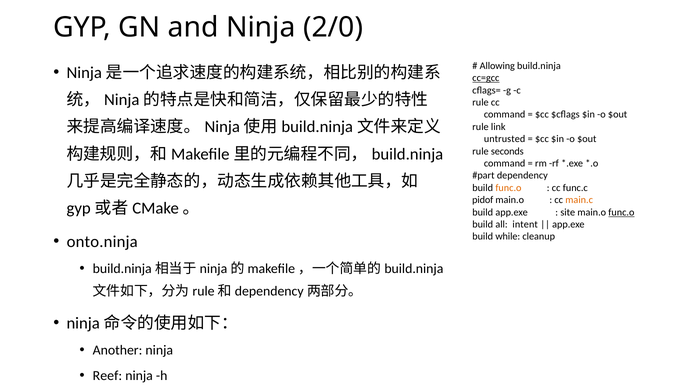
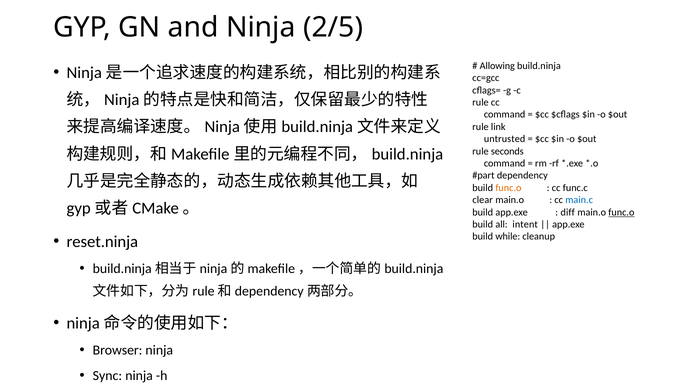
2/0: 2/0 -> 2/5
cc=gcc underline: present -> none
pidof: pidof -> clear
main.c colour: orange -> blue
site: site -> diff
onto.ninja: onto.ninja -> reset.ninja
Another: Another -> Browser
Reef: Reef -> Sync
